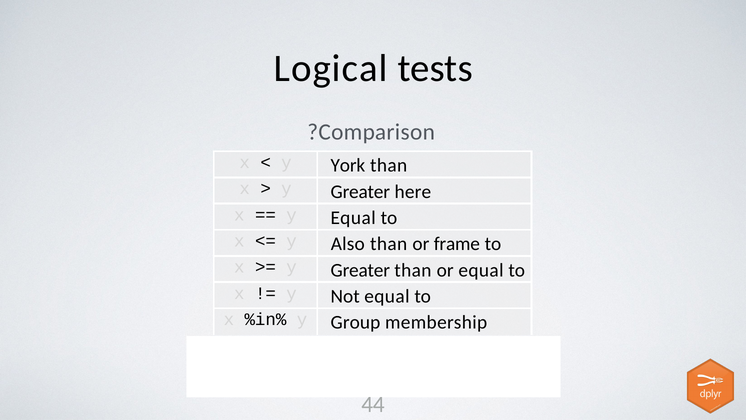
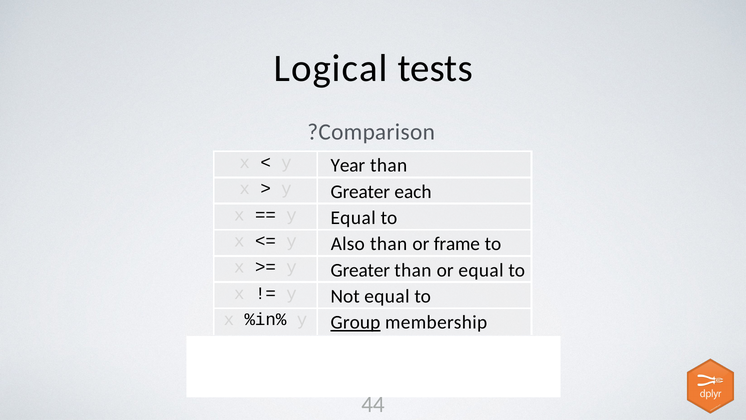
York: York -> Year
here: here -> each
Group underline: none -> present
